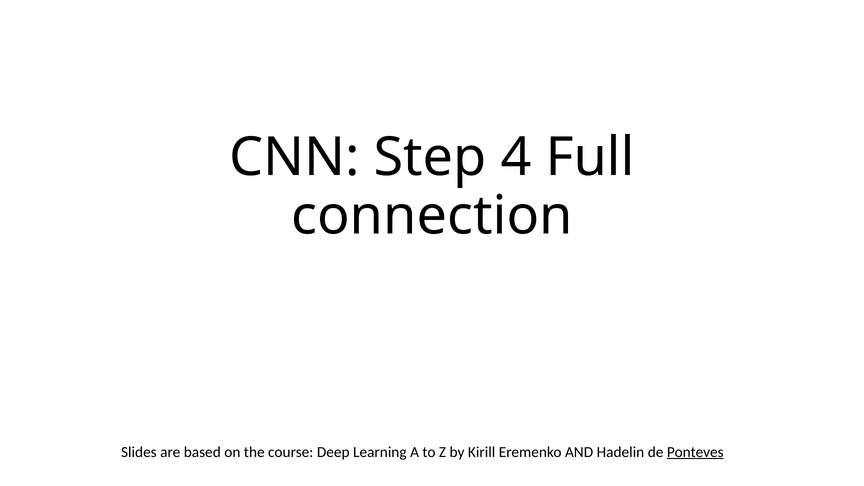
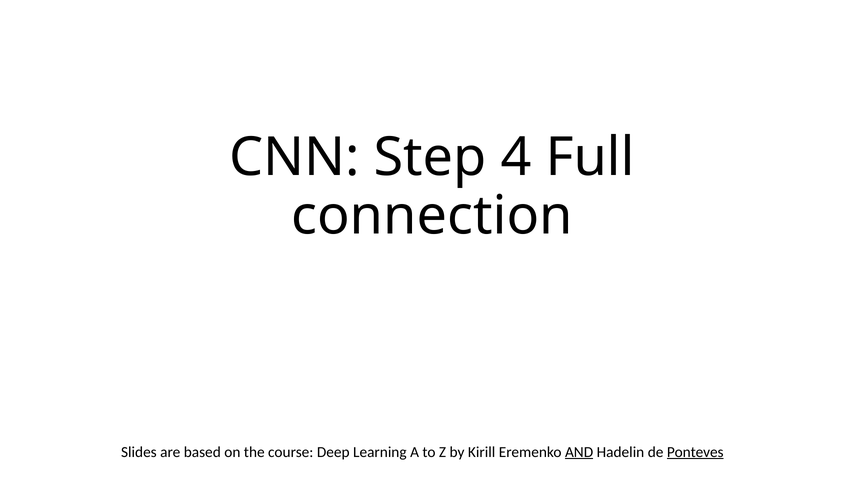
AND underline: none -> present
